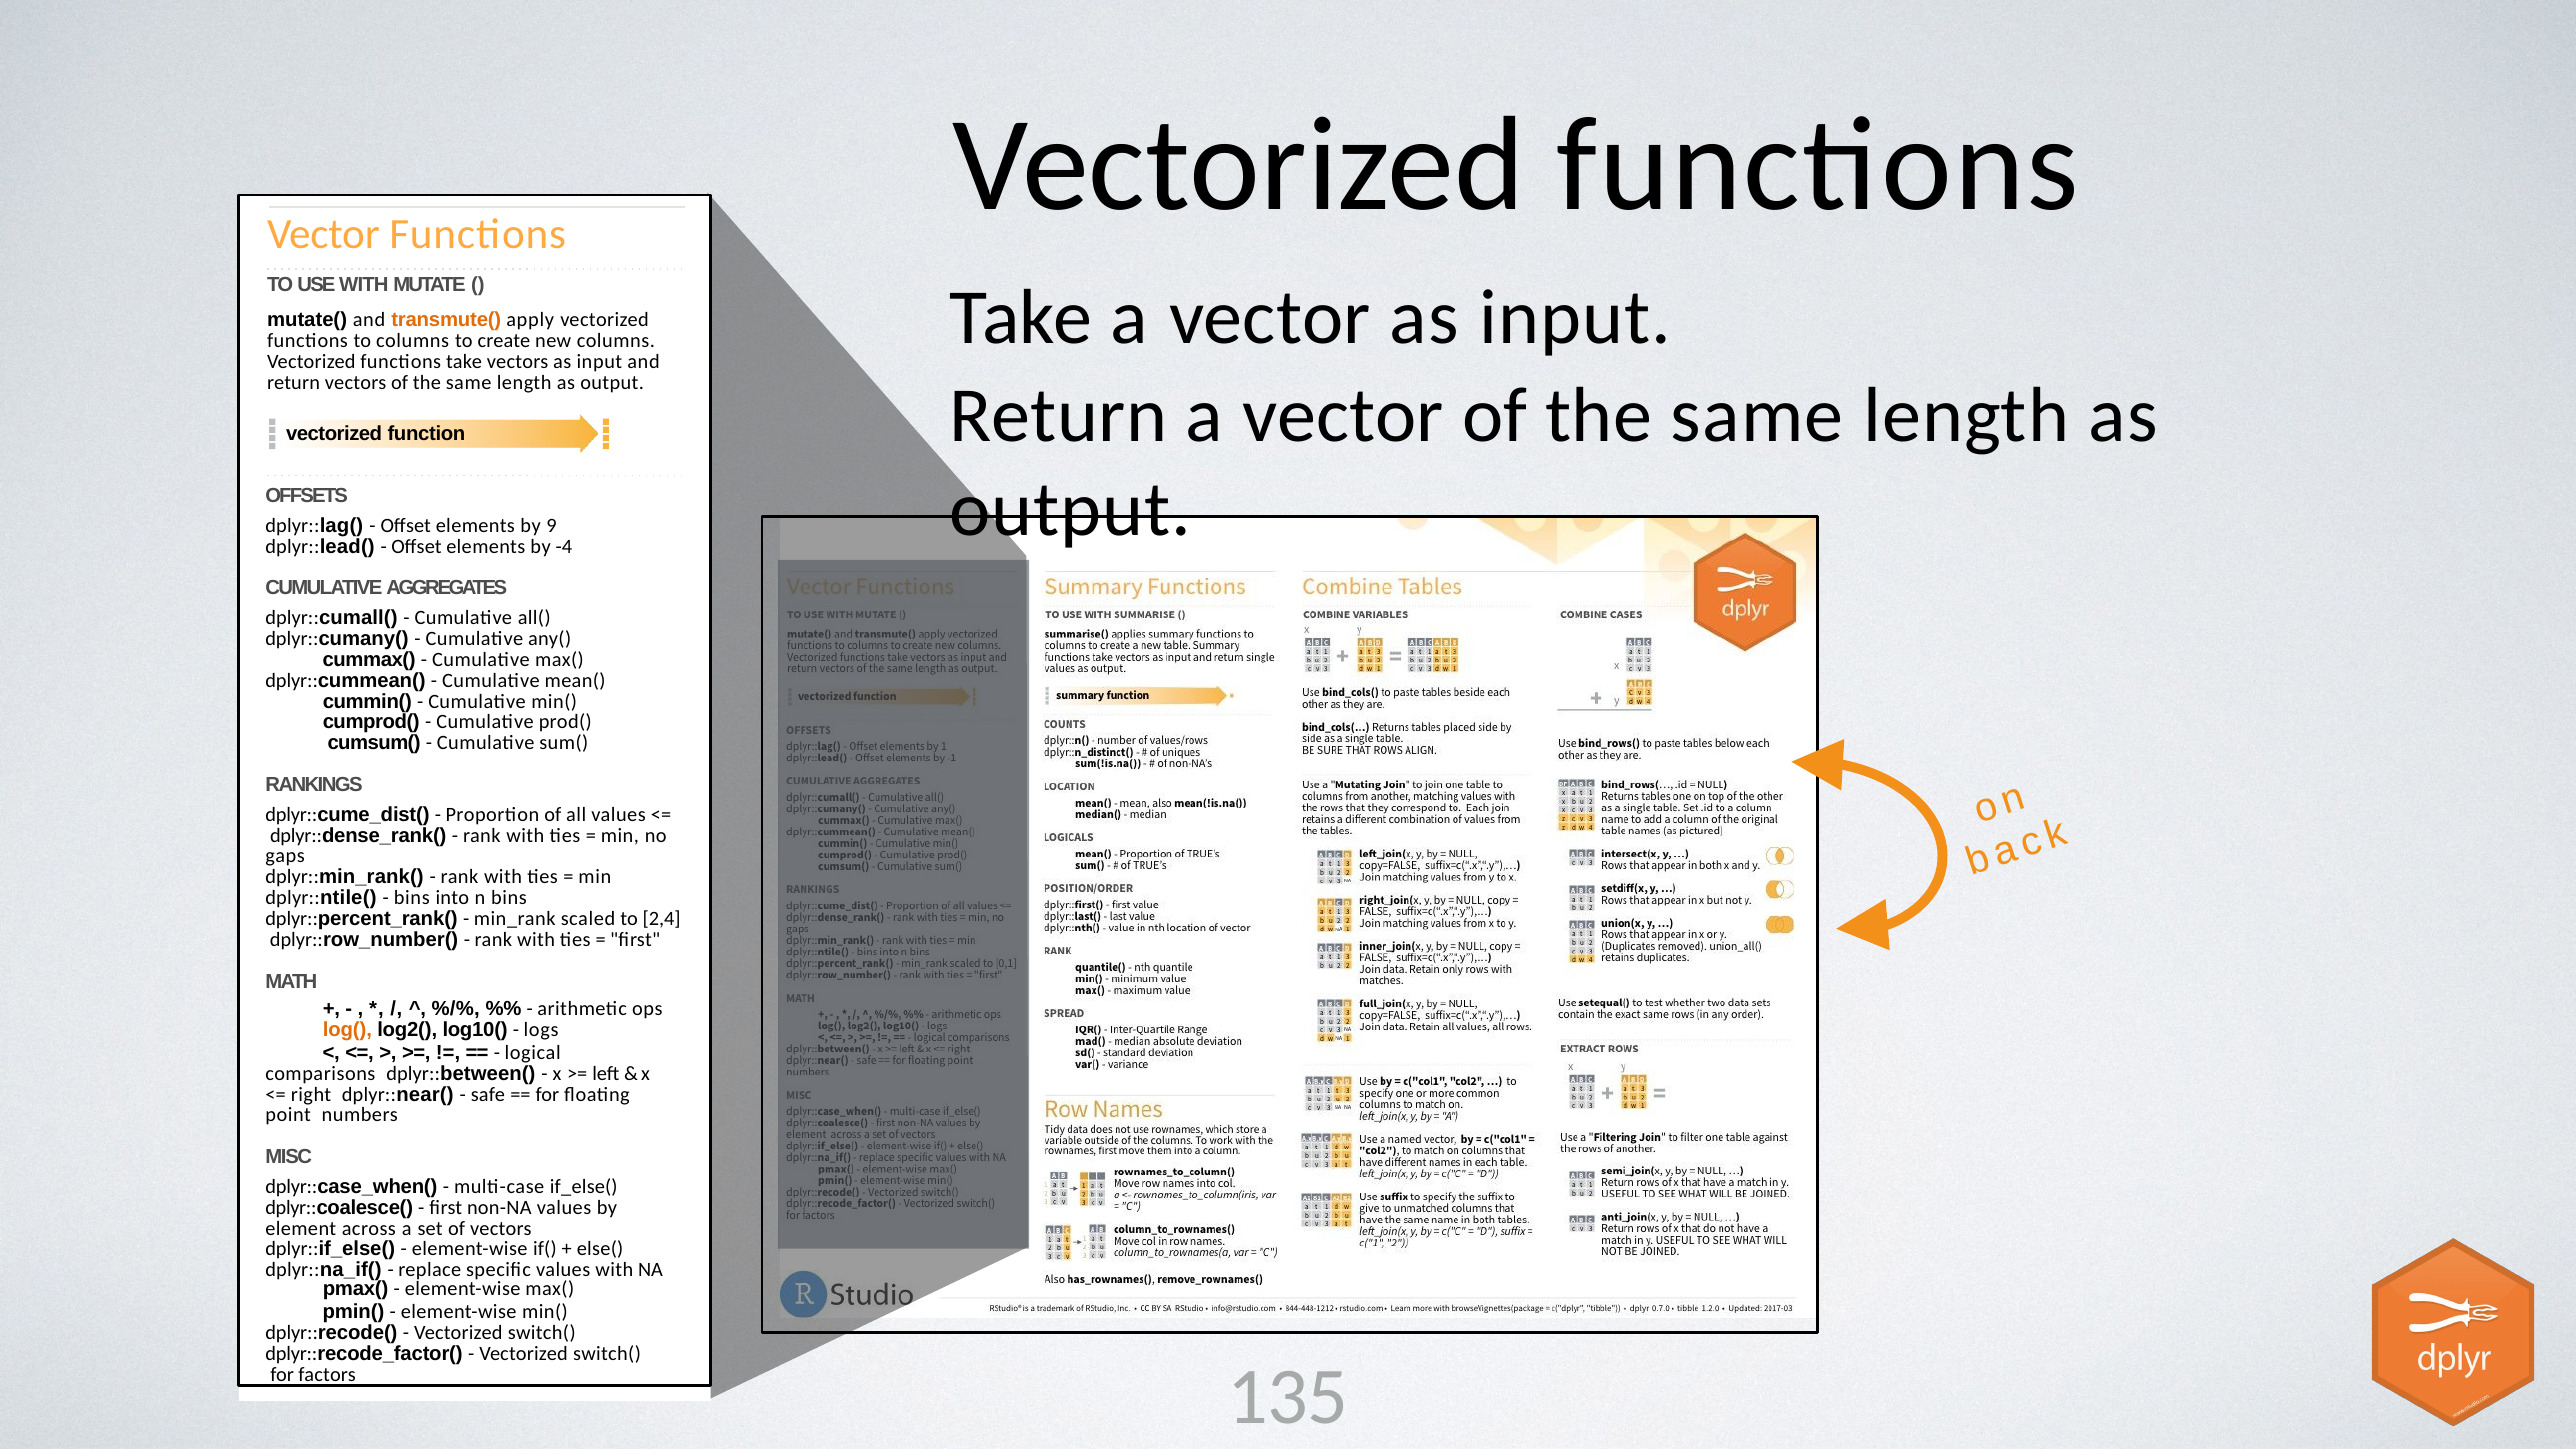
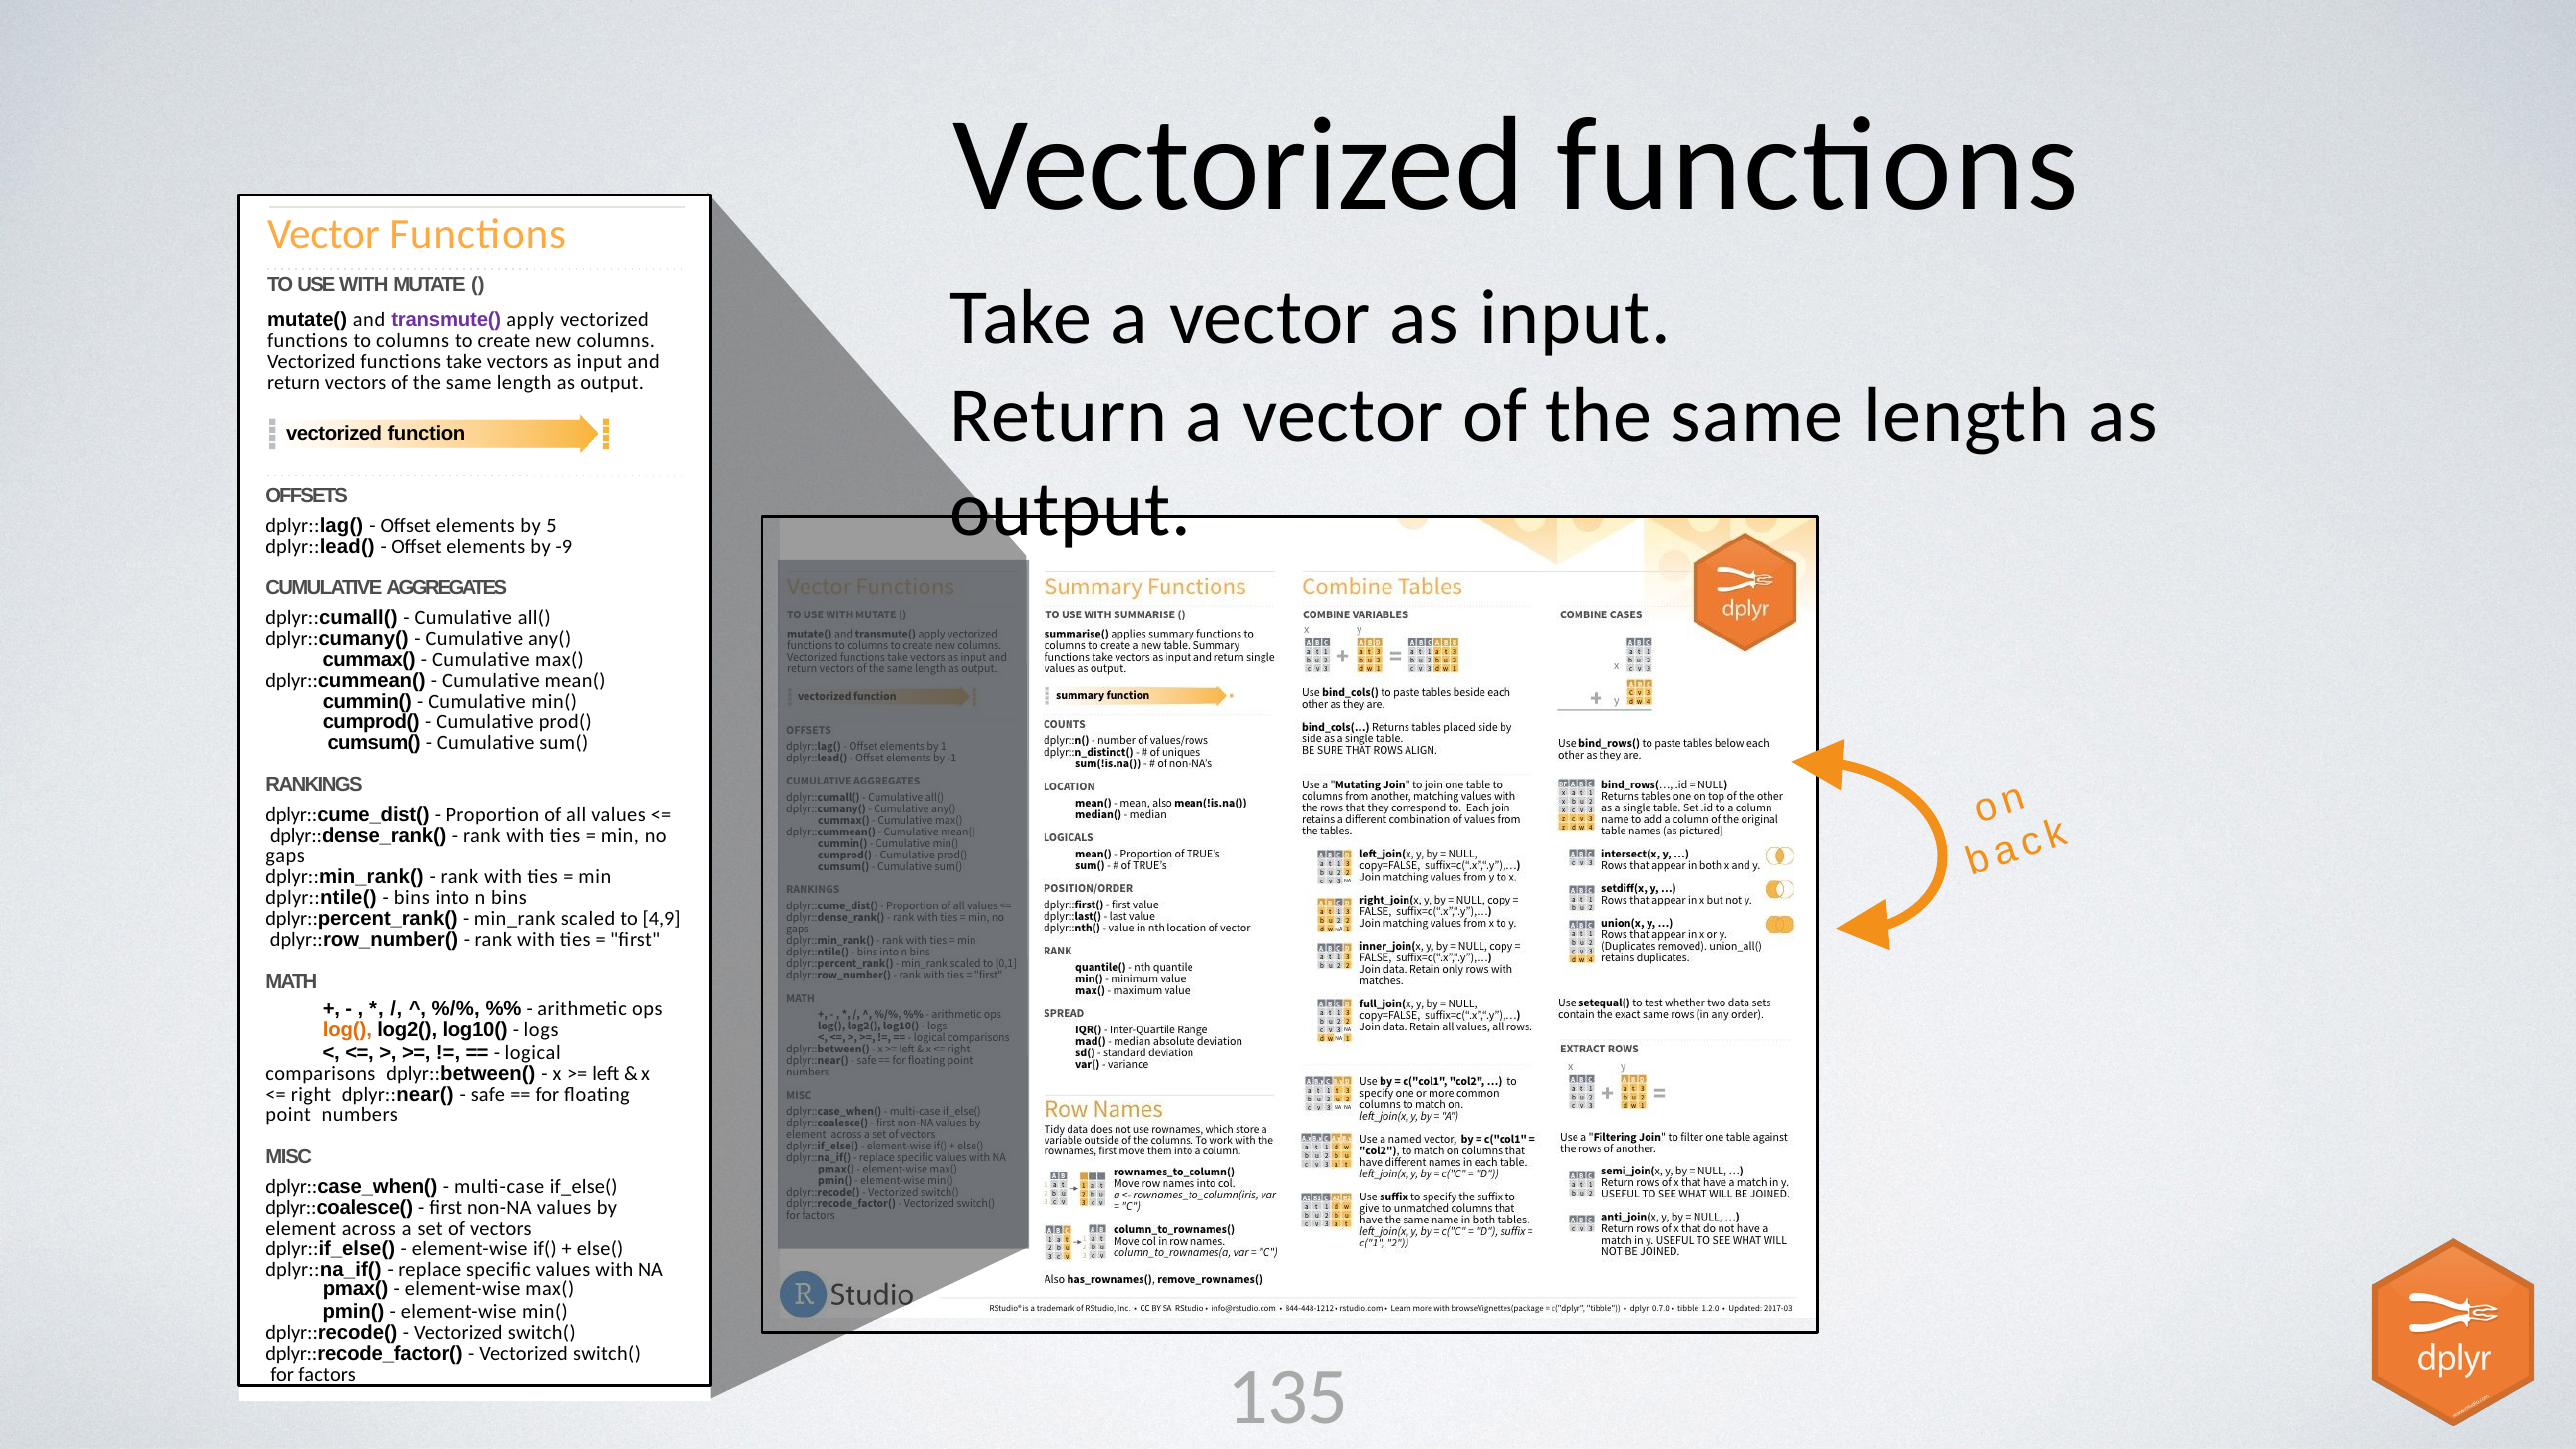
transmute( colour: orange -> purple
9: 9 -> 5
-4: -4 -> -9
2,4: 2,4 -> 4,9
